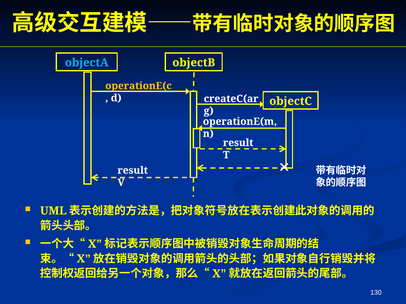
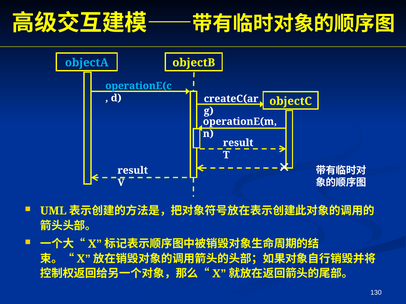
operationE(c colour: yellow -> light blue
